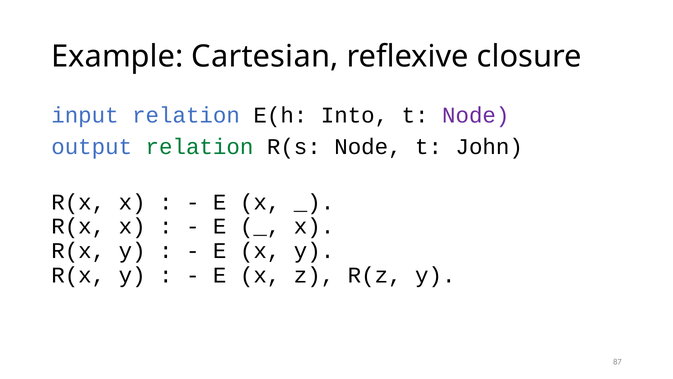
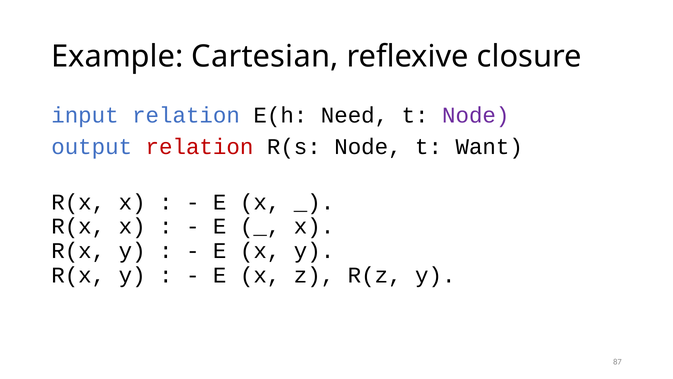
Into: Into -> Need
relation at (199, 147) colour: green -> red
John: John -> Want
